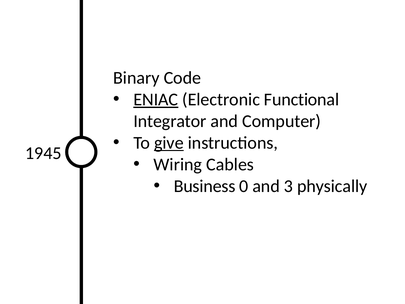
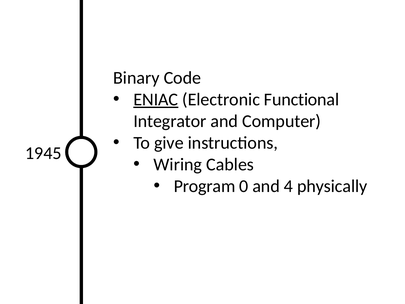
give underline: present -> none
Business: Business -> Program
3: 3 -> 4
